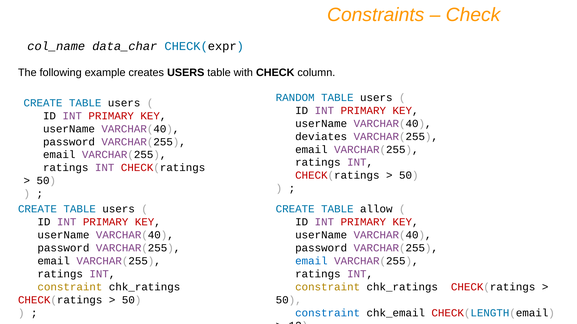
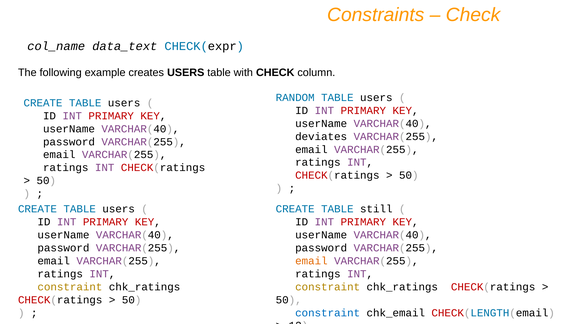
data_char: data_char -> data_text
allow: allow -> still
email at (311, 261) colour: blue -> orange
